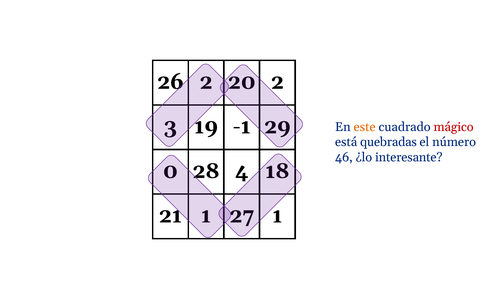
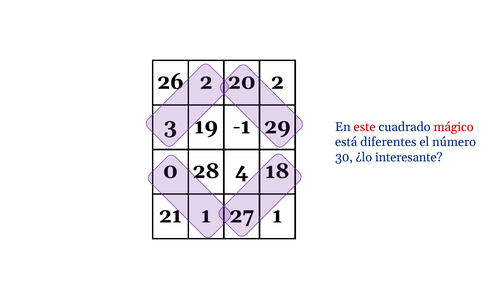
este colour: orange -> red
quebradas: quebradas -> diferentes
46: 46 -> 30
